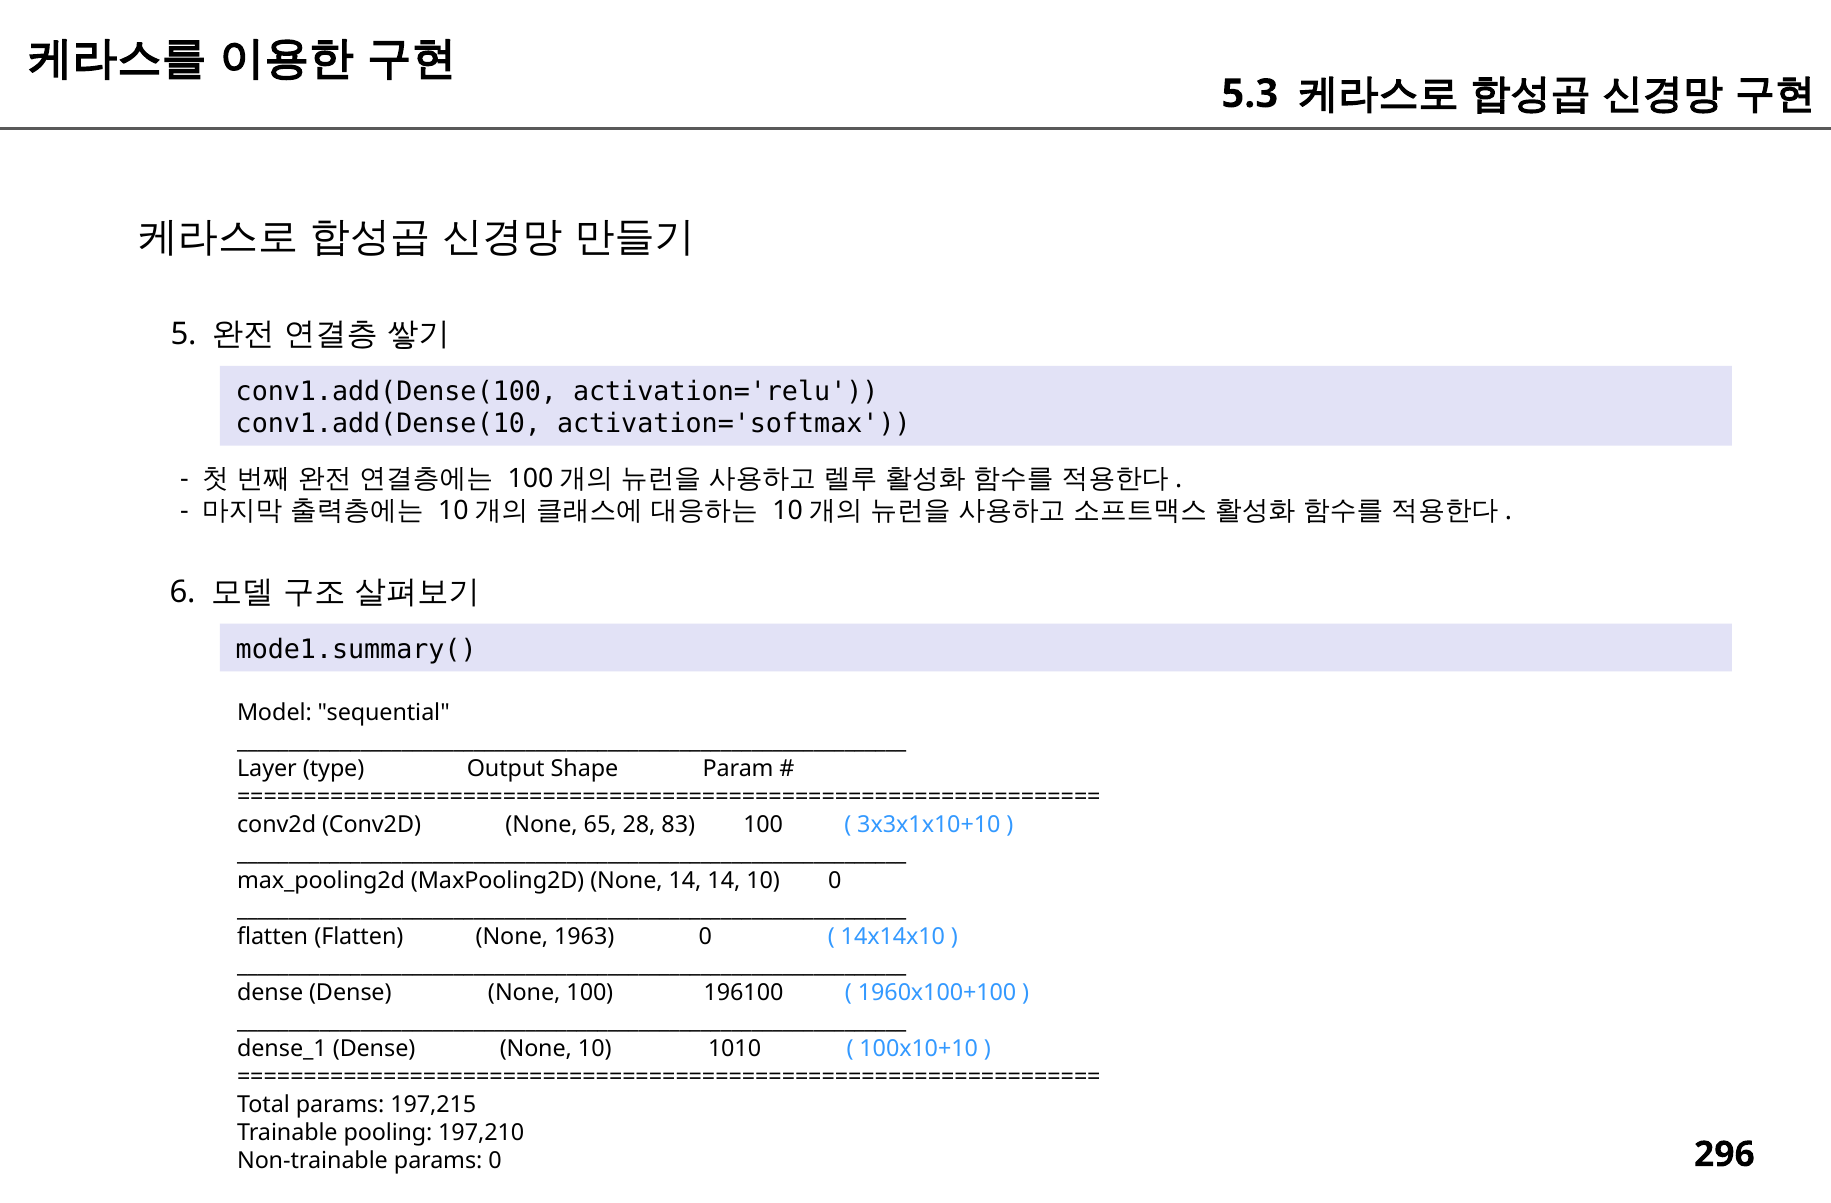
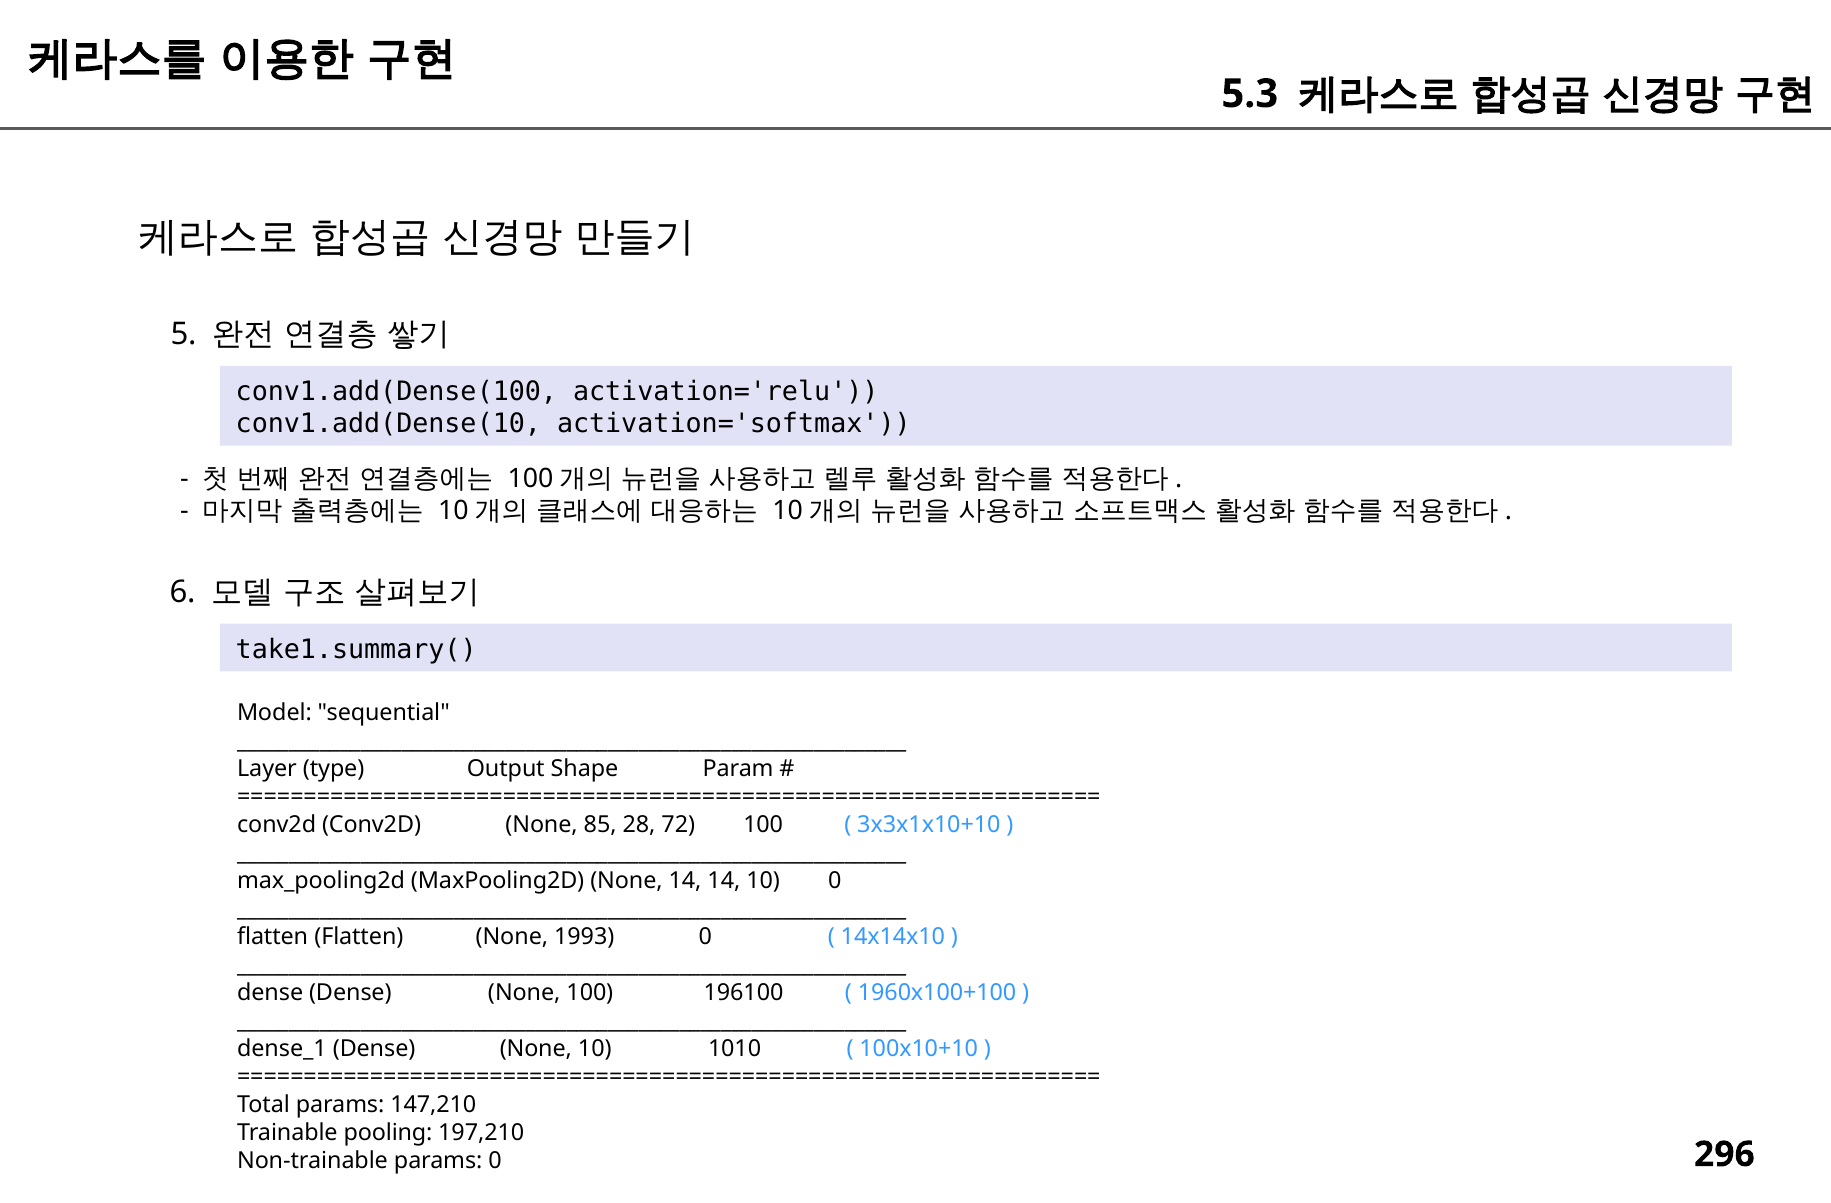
mode1.summary(: mode1.summary( -> take1.summary(
65: 65 -> 85
83: 83 -> 72
1963: 1963 -> 1993
197,215: 197,215 -> 147,210
